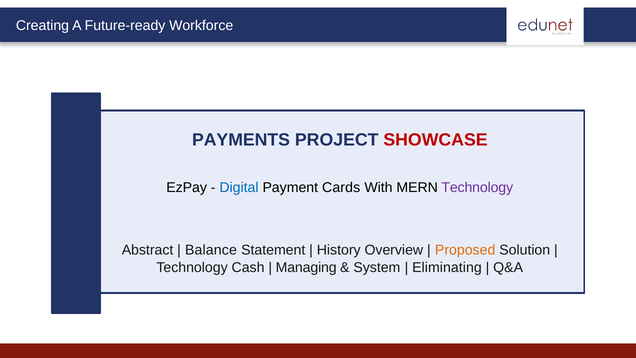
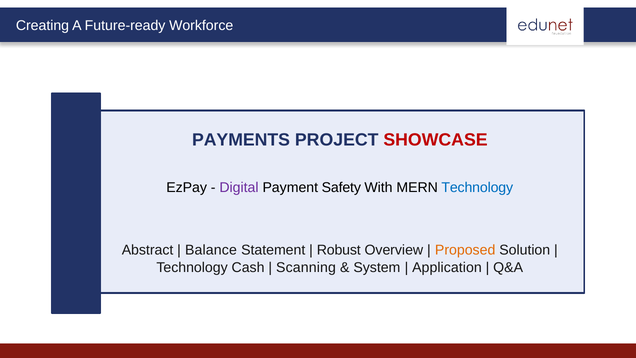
Digital colour: blue -> purple
Cards: Cards -> Safety
Technology at (477, 187) colour: purple -> blue
History: History -> Robust
Managing: Managing -> Scanning
Eliminating: Eliminating -> Application
